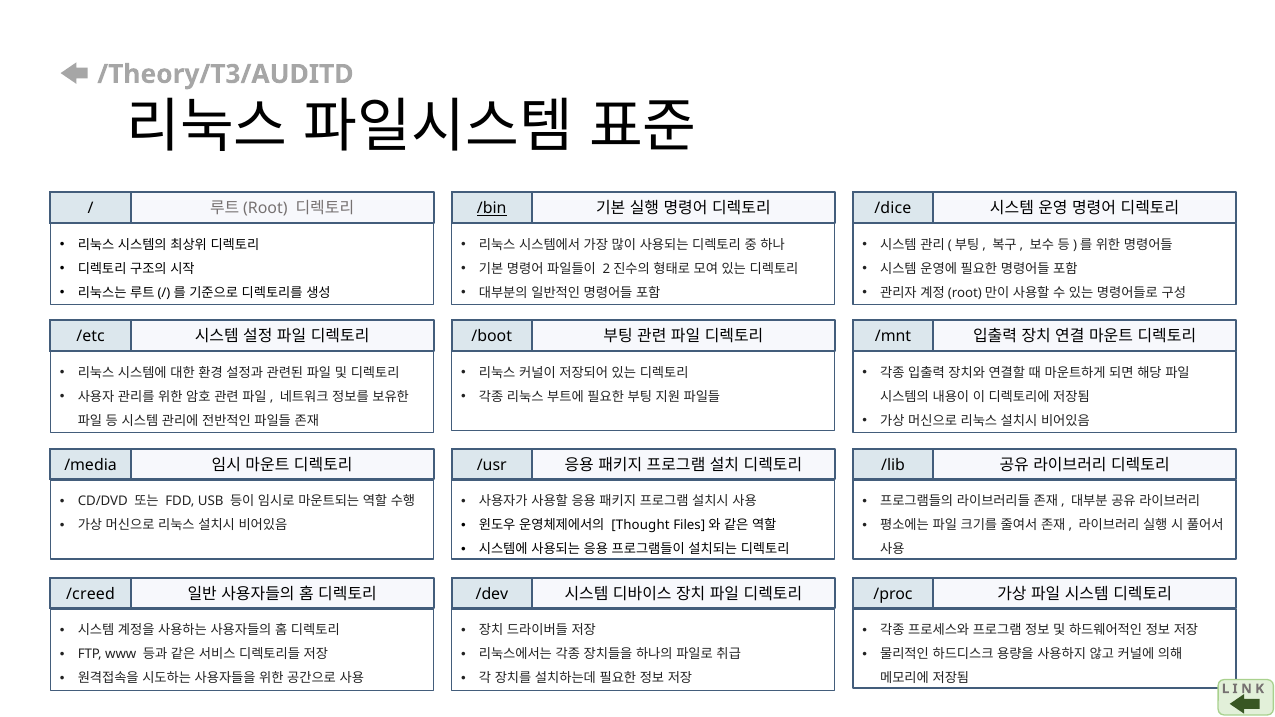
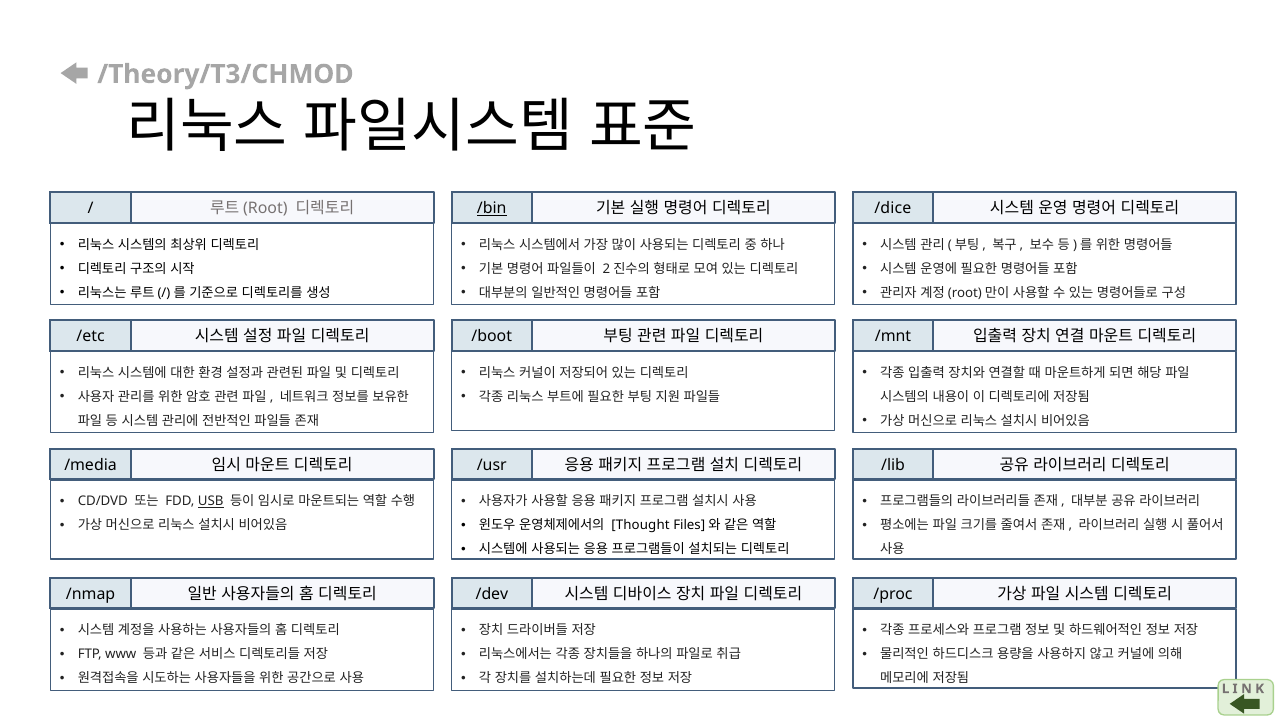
/Theory/T3/AUDITD: /Theory/T3/AUDITD -> /Theory/T3/CHMOD
USB underline: none -> present
/creed: /creed -> /nmap
